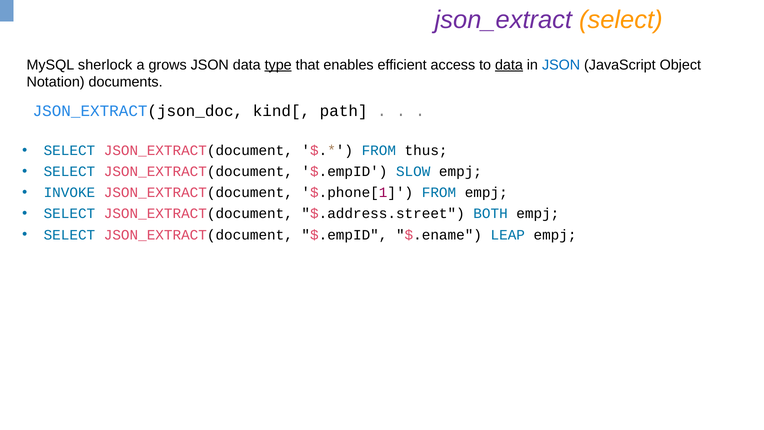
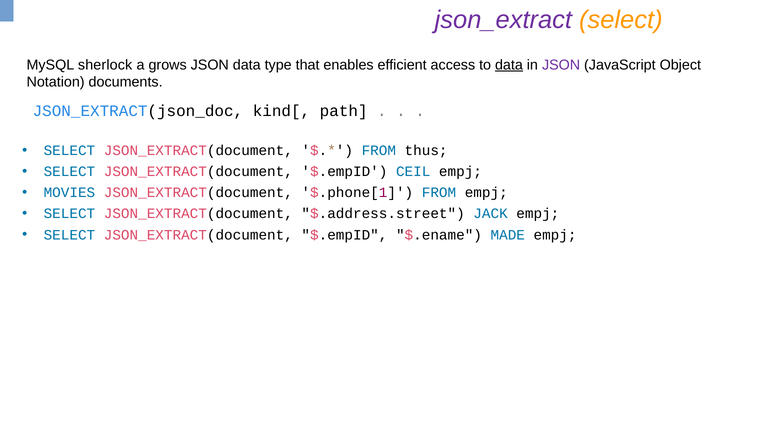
type underline: present -> none
JSON at (561, 65) colour: blue -> purple
SLOW: SLOW -> CEIL
INVOKE: INVOKE -> MOVIES
BOTH: BOTH -> JACK
LEAP: LEAP -> MADE
